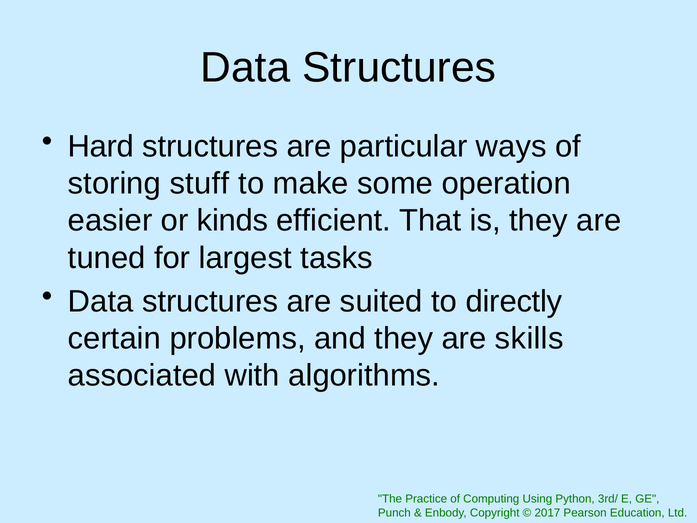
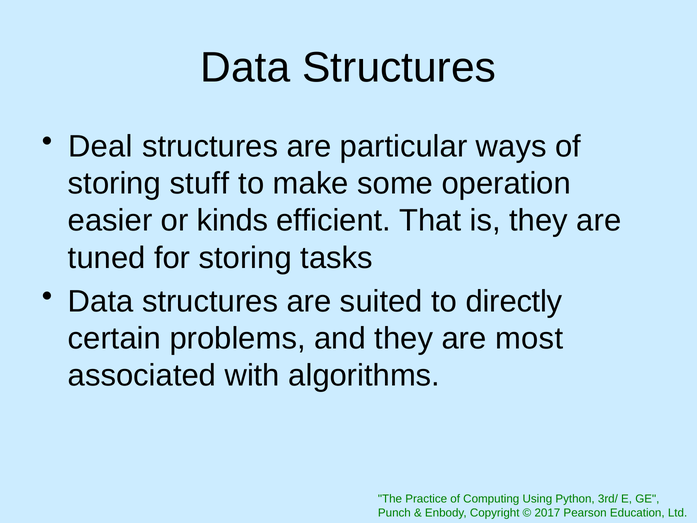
Hard: Hard -> Deal
for largest: largest -> storing
skills: skills -> most
